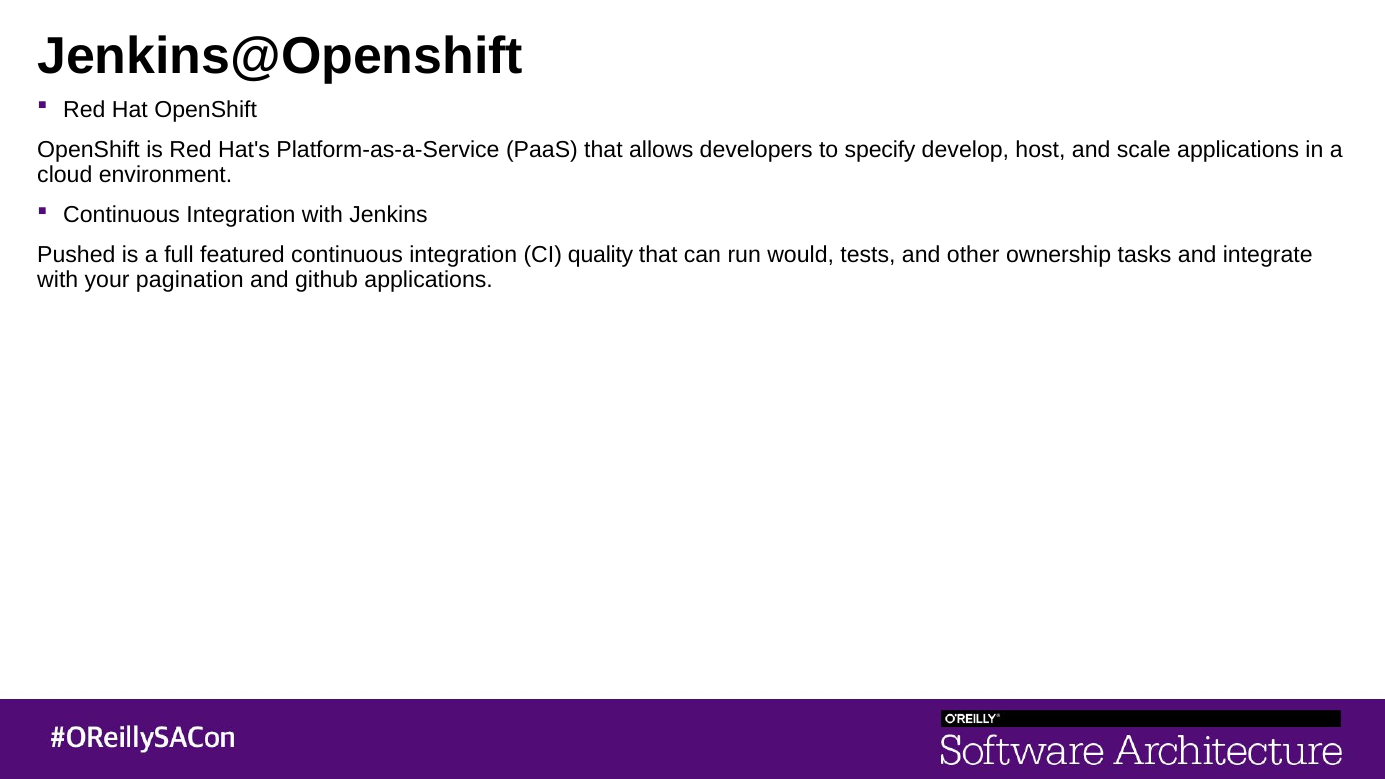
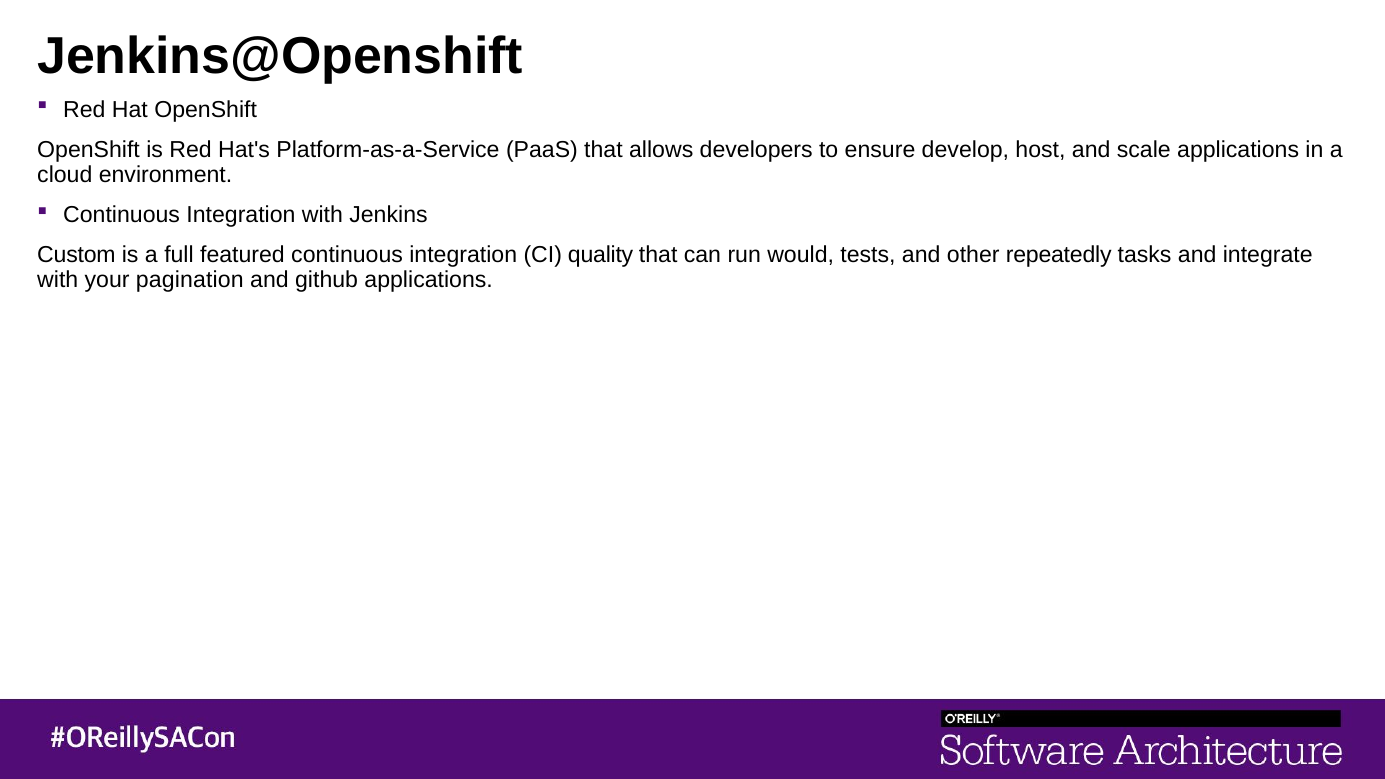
specify: specify -> ensure
Pushed: Pushed -> Custom
ownership: ownership -> repeatedly
